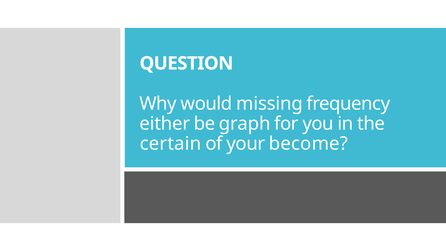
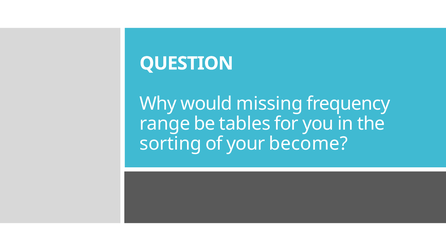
either: either -> range
graph: graph -> tables
certain: certain -> sorting
